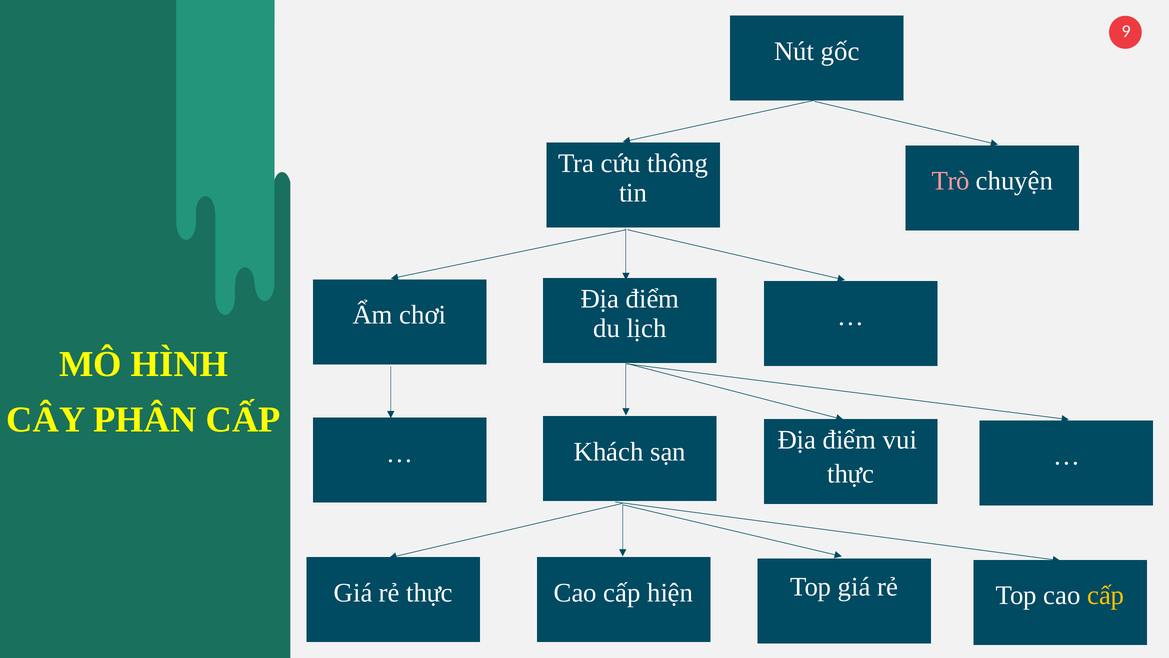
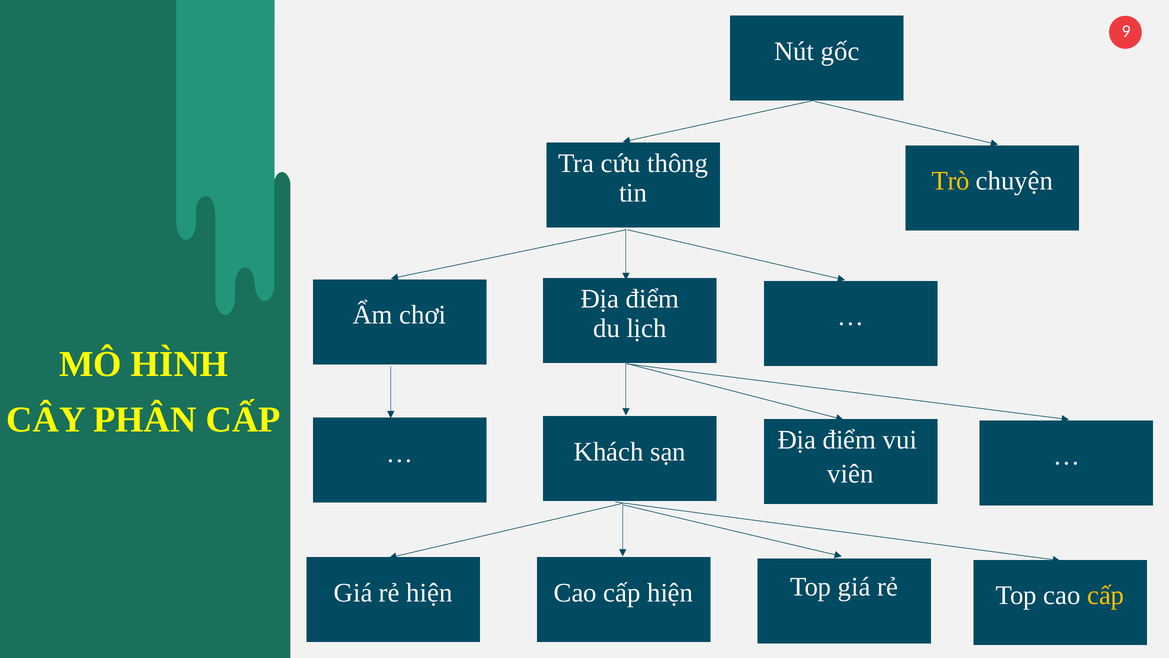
Trò colour: pink -> yellow
thực at (851, 474): thực -> viên
rẻ thực: thực -> hiện
